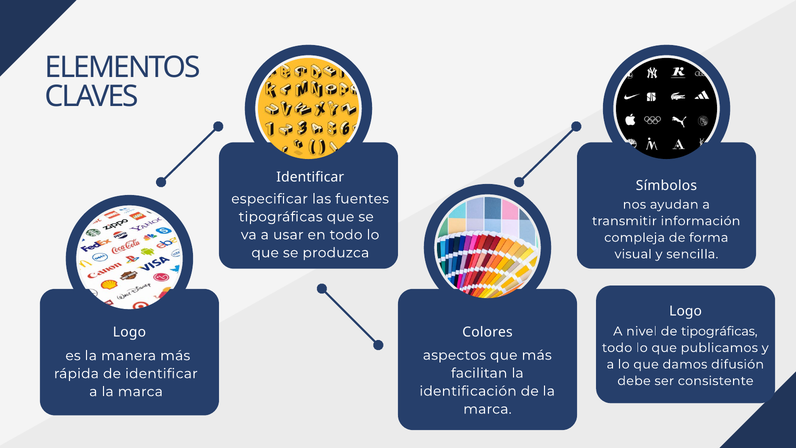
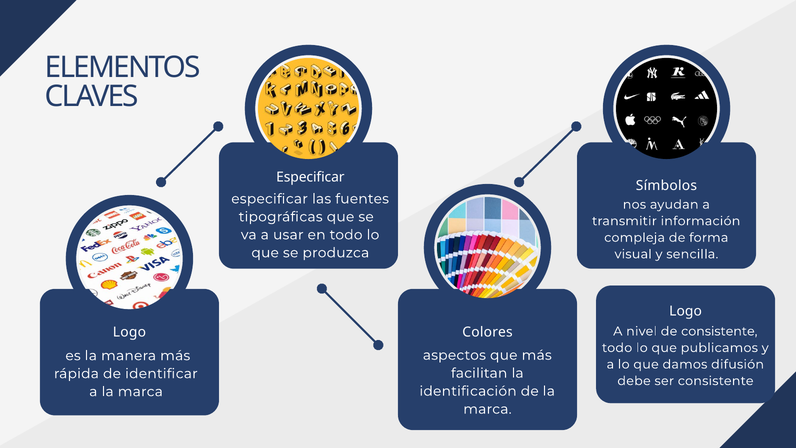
Identificar at (310, 177): Identificar -> Especificar
de tipográficas: tipográficas -> consistente
